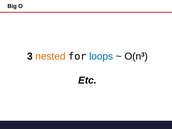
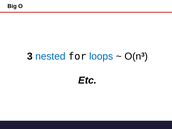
nested colour: orange -> blue
